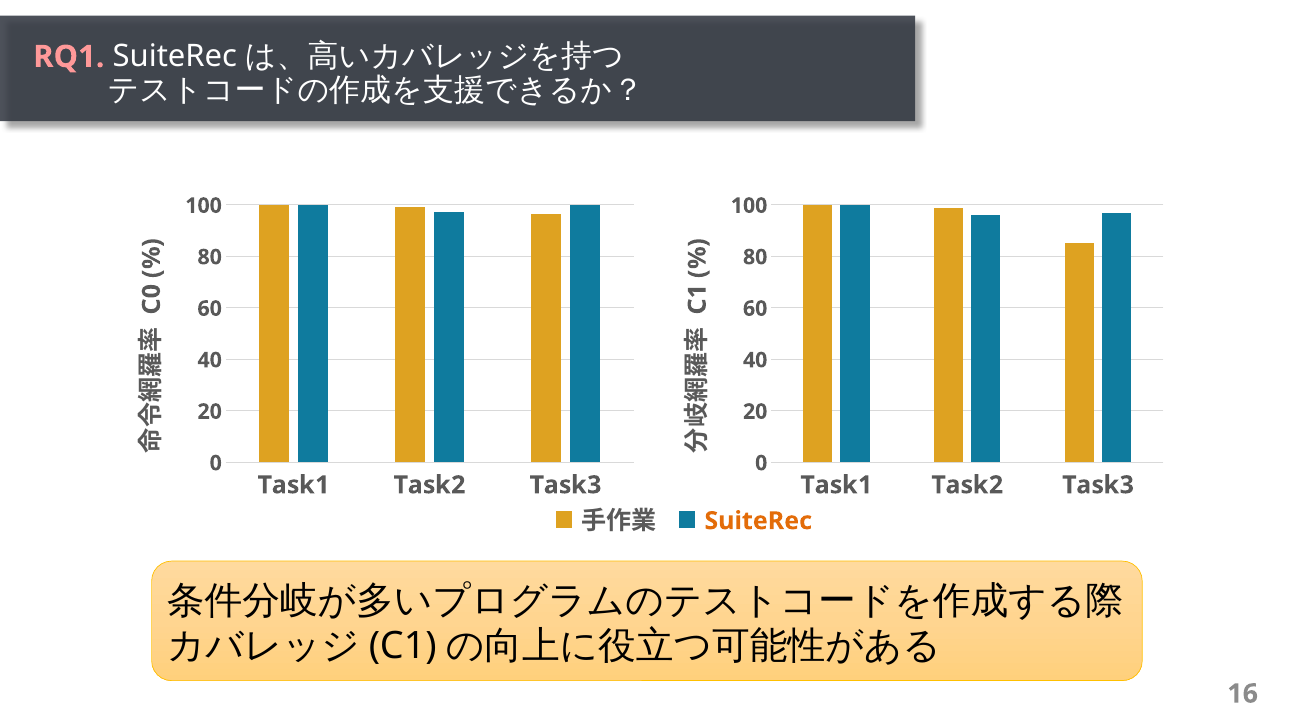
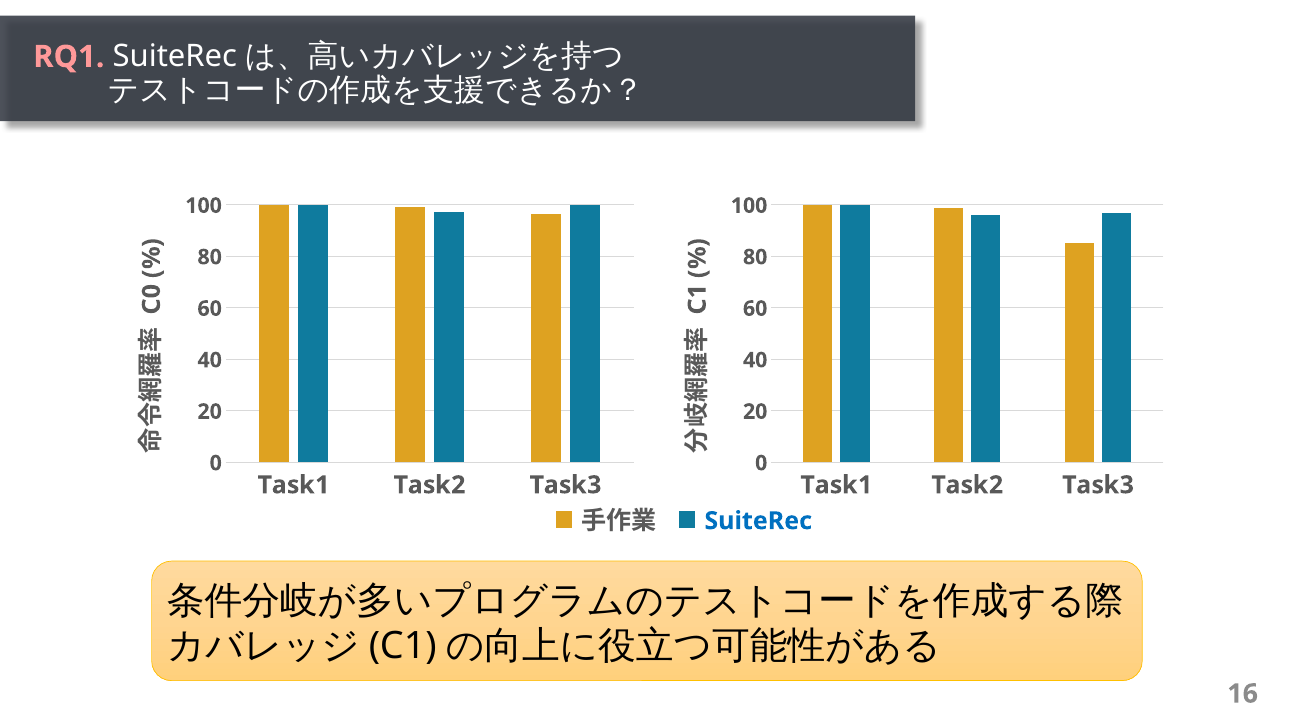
SuiteRec at (758, 521) colour: orange -> blue
